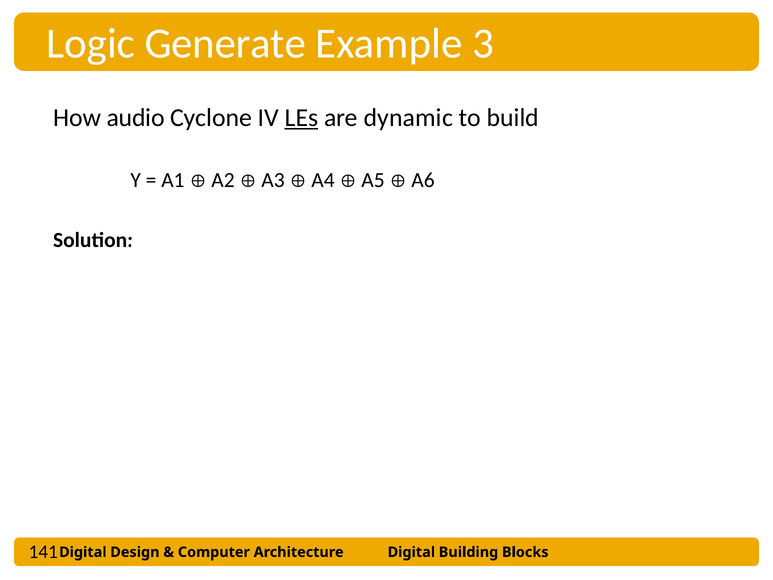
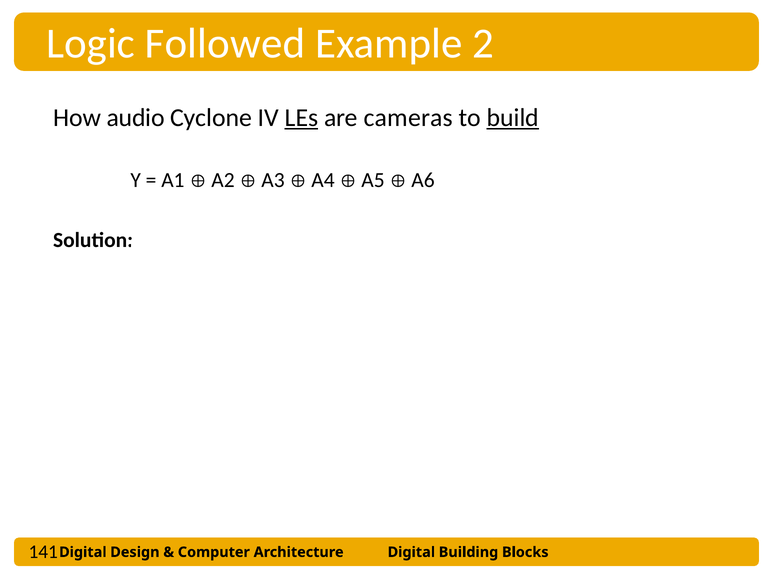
Generate: Generate -> Followed
Example 3: 3 -> 2
dynamic: dynamic -> cameras
build underline: none -> present
